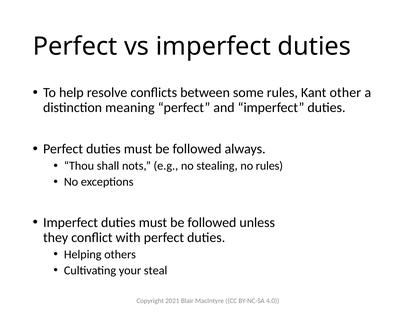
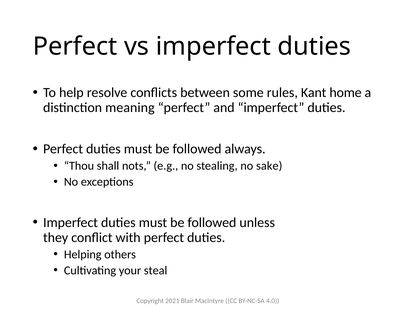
other: other -> home
no rules: rules -> sake
